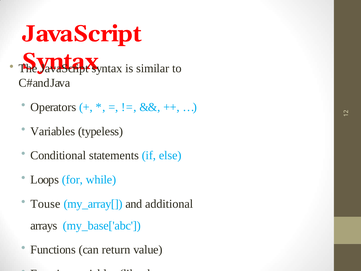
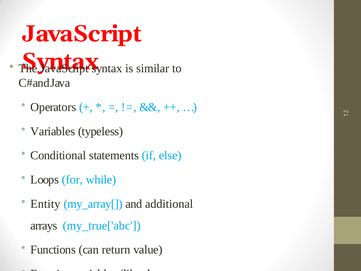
Touse: Touse -> Entity
my_base['abc: my_base['abc -> my_true['abc
